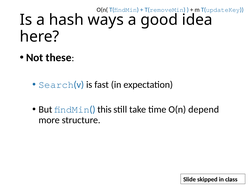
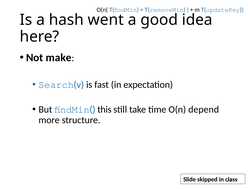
ways: ways -> went
these: these -> make
